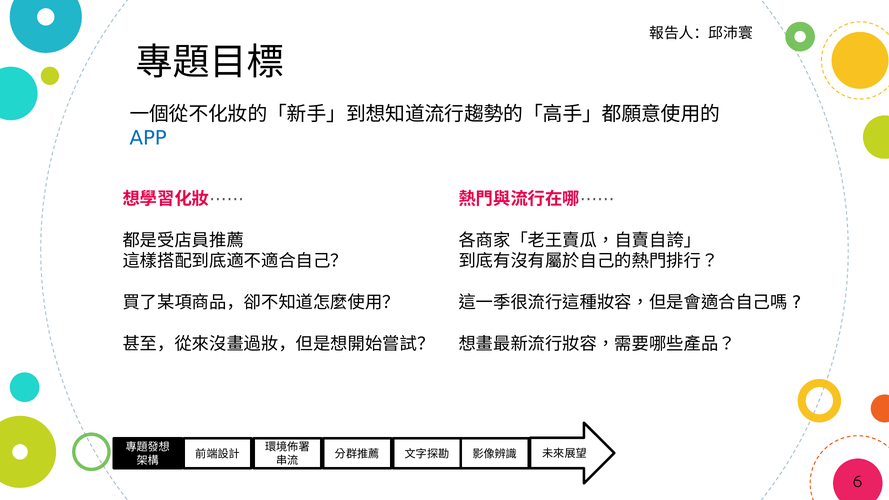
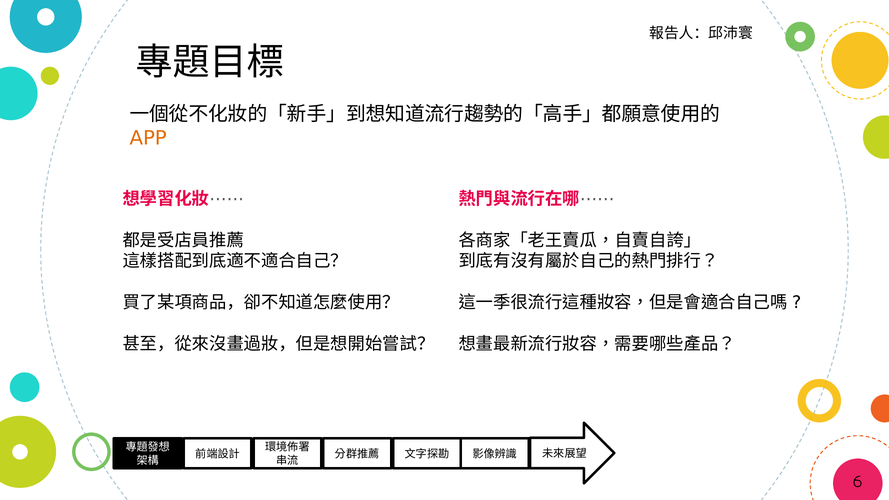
APP colour: blue -> orange
